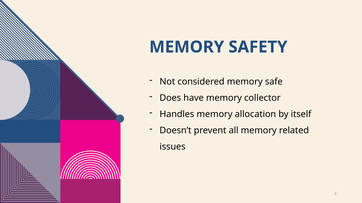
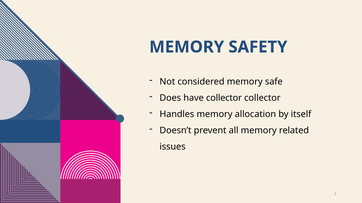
have memory: memory -> collector
